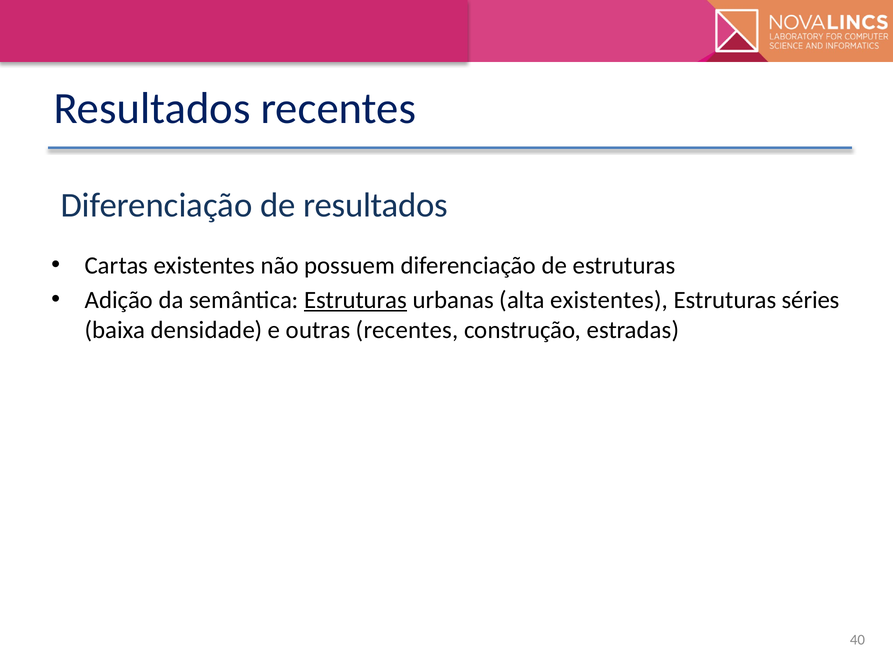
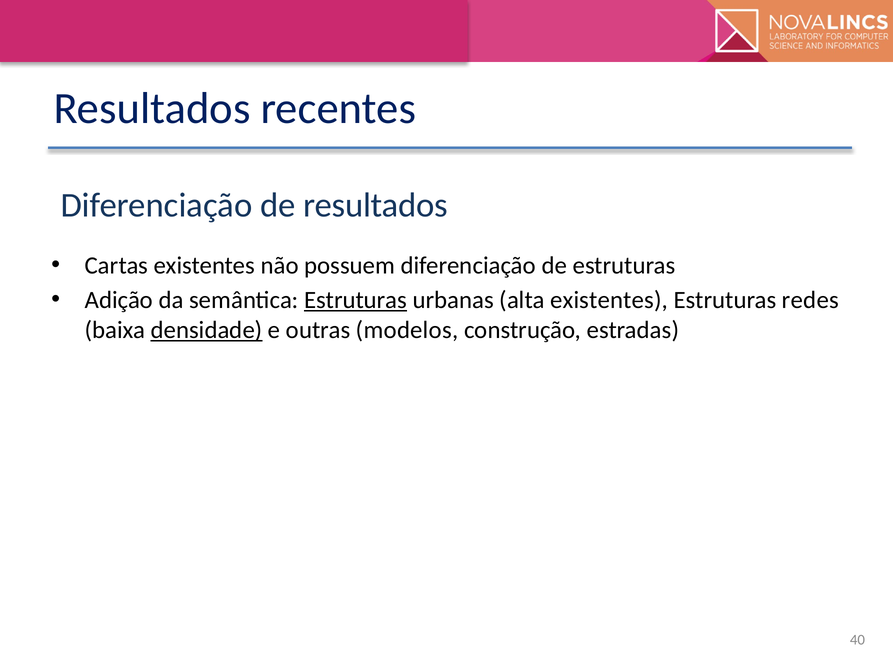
séries: séries -> redes
densidade underline: none -> present
outras recentes: recentes -> modelos
